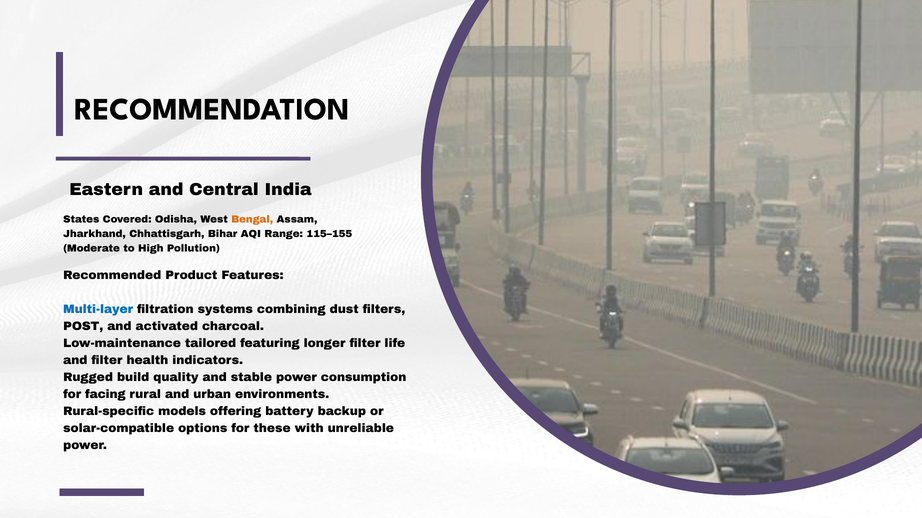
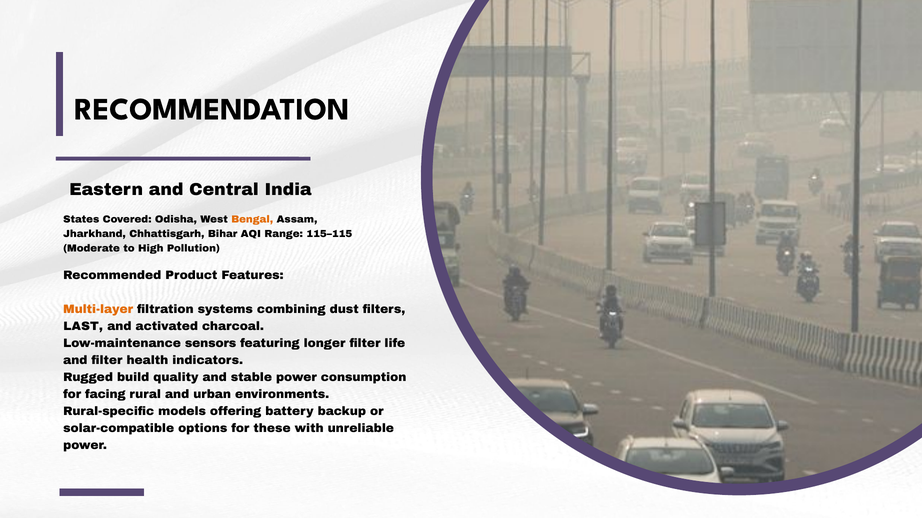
115–155: 115–155 -> 115–115
Multi-layer colour: blue -> orange
POST: POST -> LAST
tailored: tailored -> sensors
